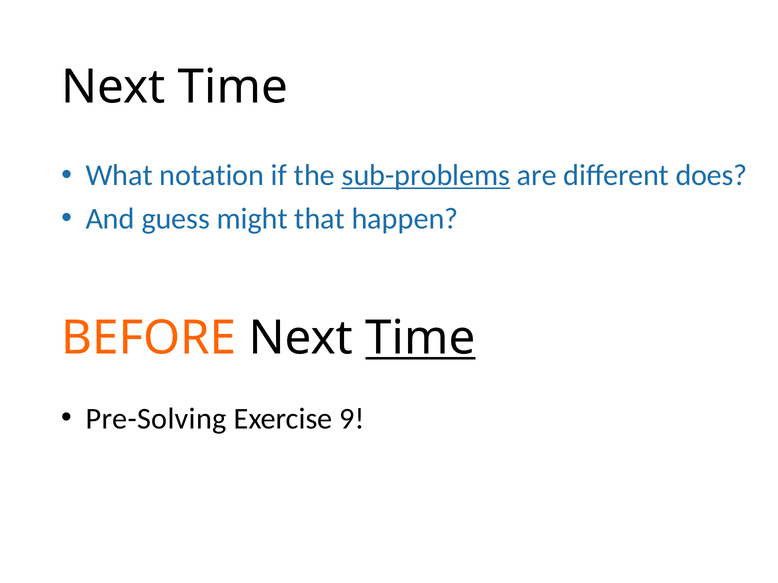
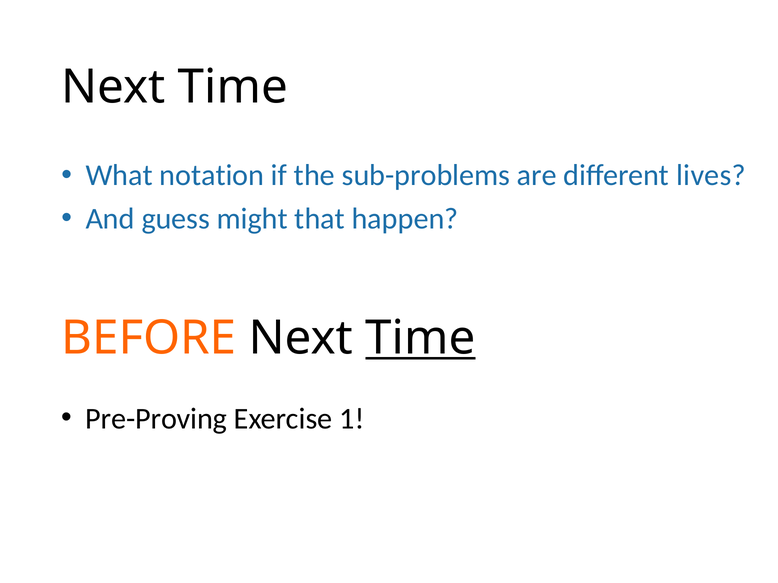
sub-problems underline: present -> none
does: does -> lives
Pre-Solving: Pre-Solving -> Pre-Proving
9: 9 -> 1
